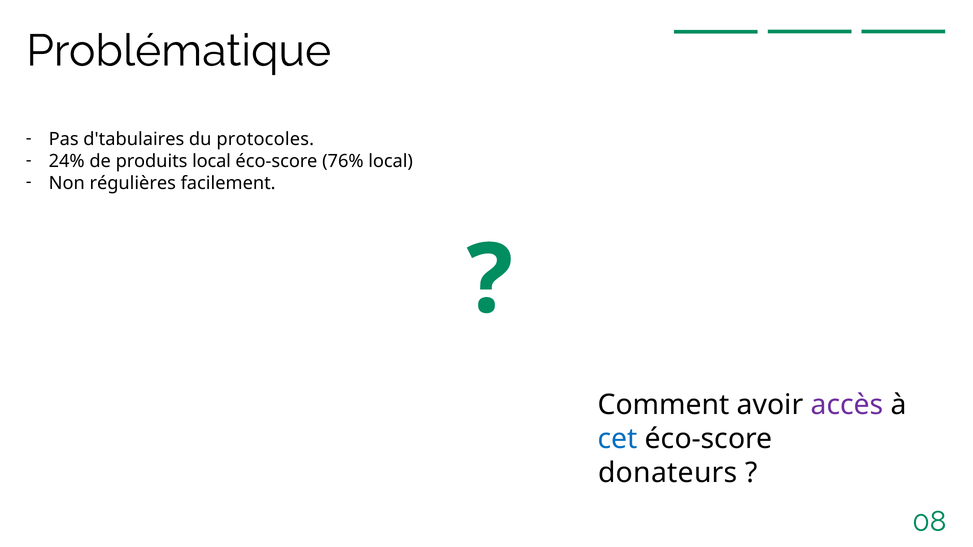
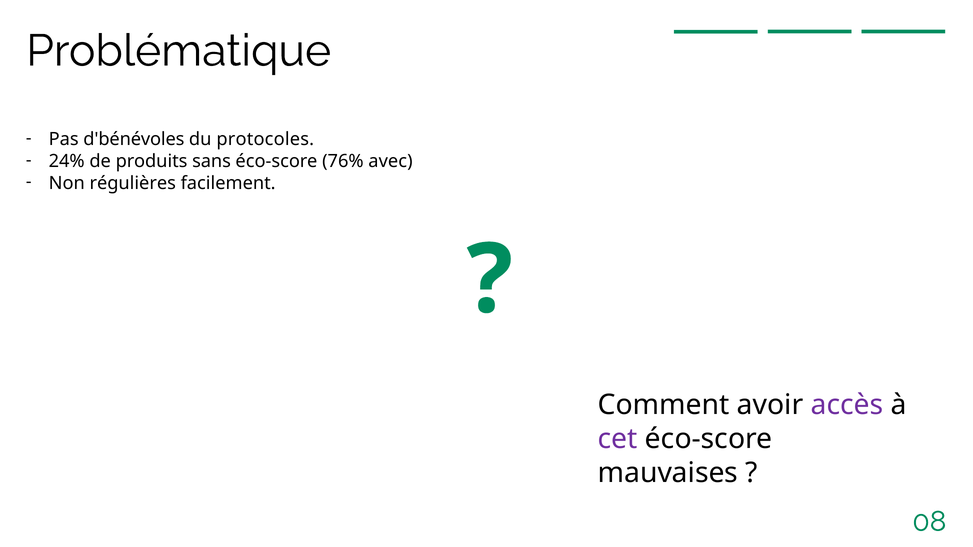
d'tabulaires: d'tabulaires -> d'bénévoles
produits local: local -> sans
76% local: local -> avec
cet colour: blue -> purple
donateurs: donateurs -> mauvaises
